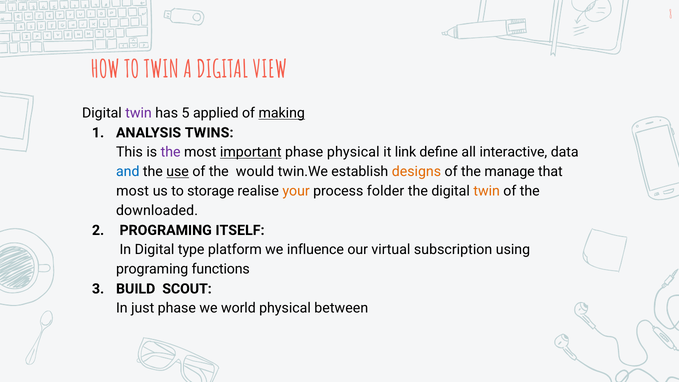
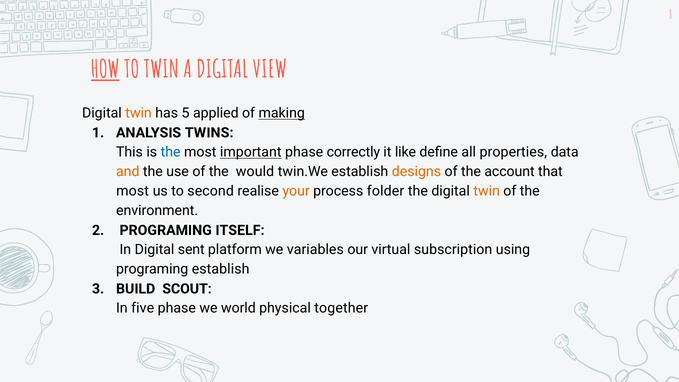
HOW underline: none -> present
twin at (139, 113) colour: purple -> orange
the at (171, 152) colour: purple -> blue
phase physical: physical -> correctly
link: link -> like
interactive: interactive -> properties
and colour: blue -> orange
use underline: present -> none
manage: manage -> account
storage: storage -> second
downloaded: downloaded -> environment
type: type -> sent
influence: influence -> variables
programing functions: functions -> establish
just: just -> five
between: between -> together
